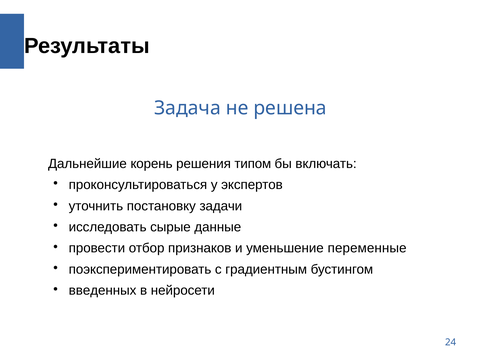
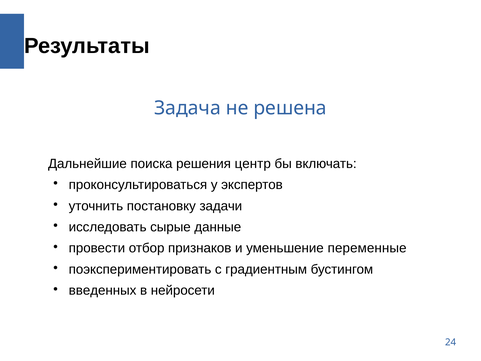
корень: корень -> поиска
типом: типом -> центр
